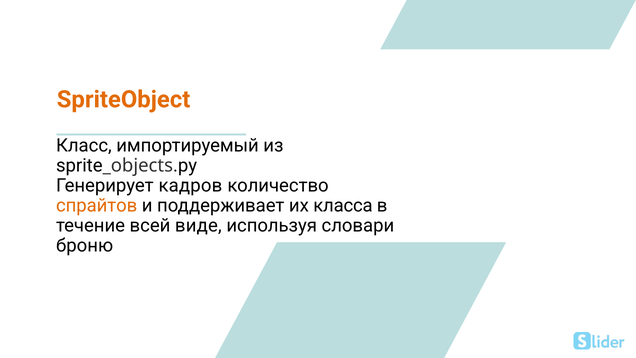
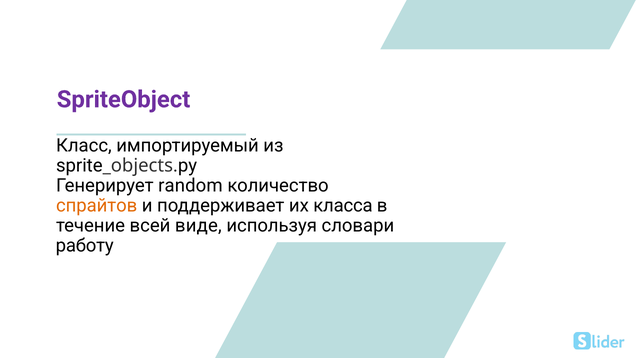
SpriteObject colour: orange -> purple
кадров: кадров -> random
броню: броню -> работу
